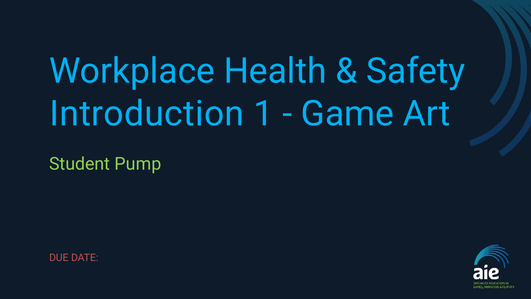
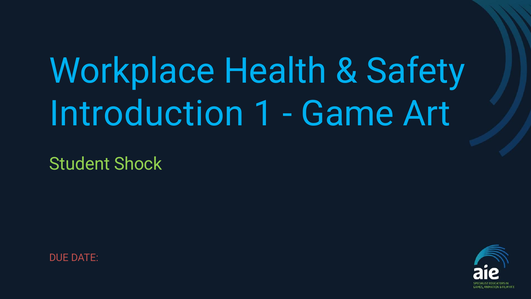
Pump: Pump -> Shock
